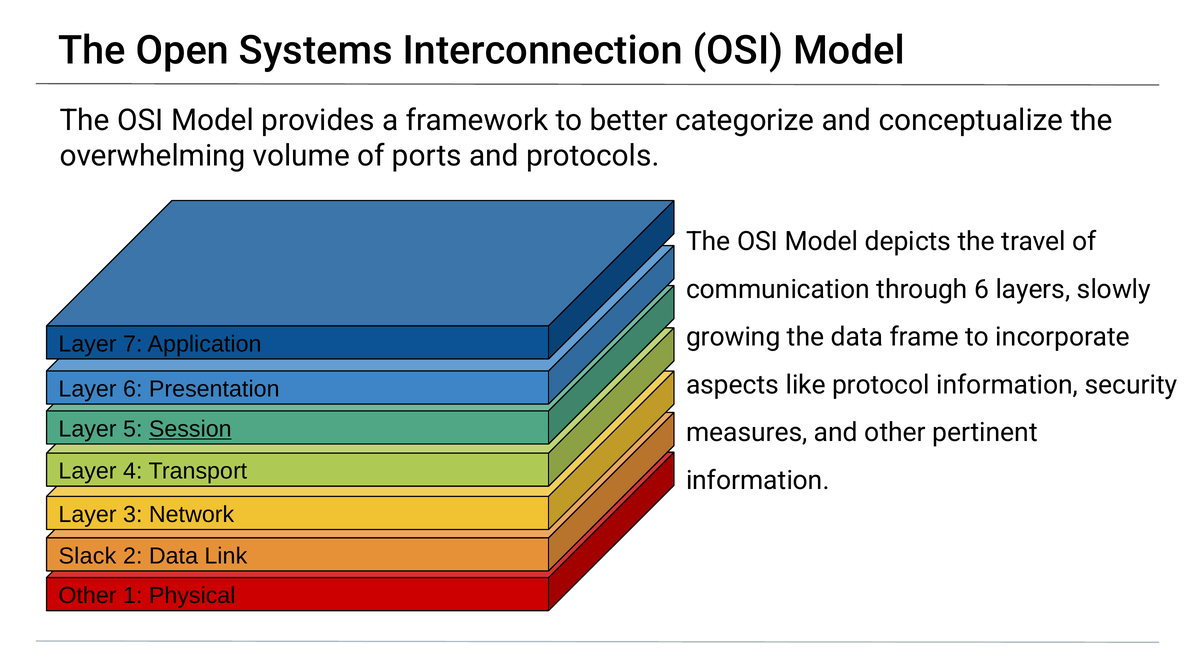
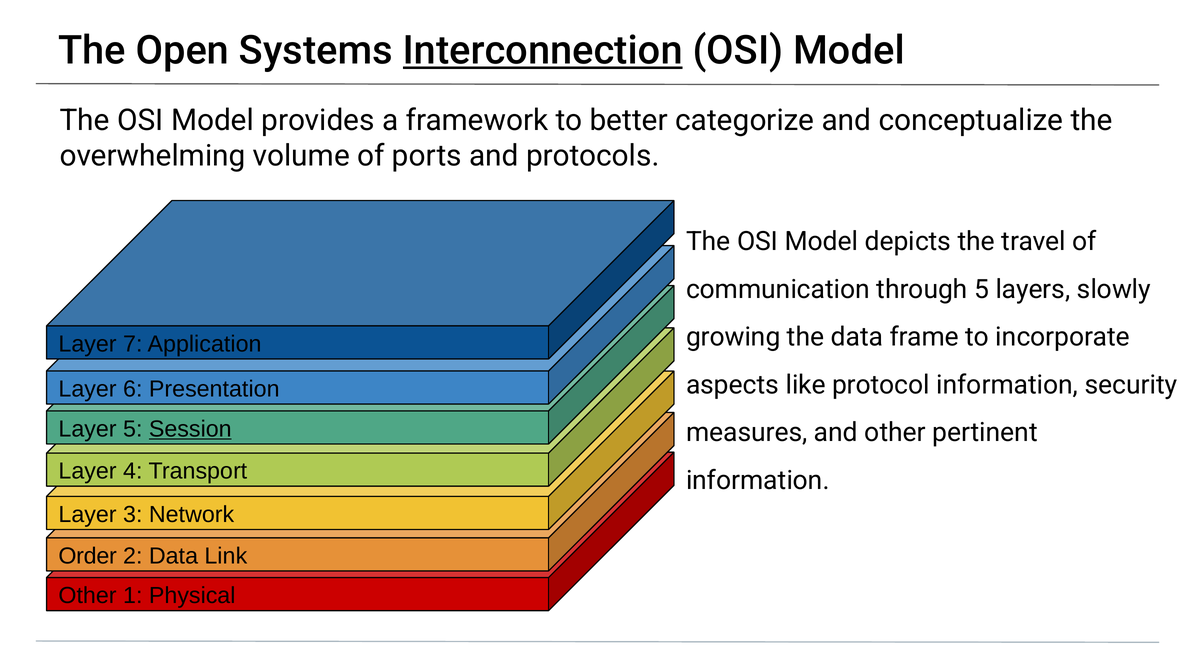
Interconnection underline: none -> present
through 6: 6 -> 5
Slack: Slack -> Order
